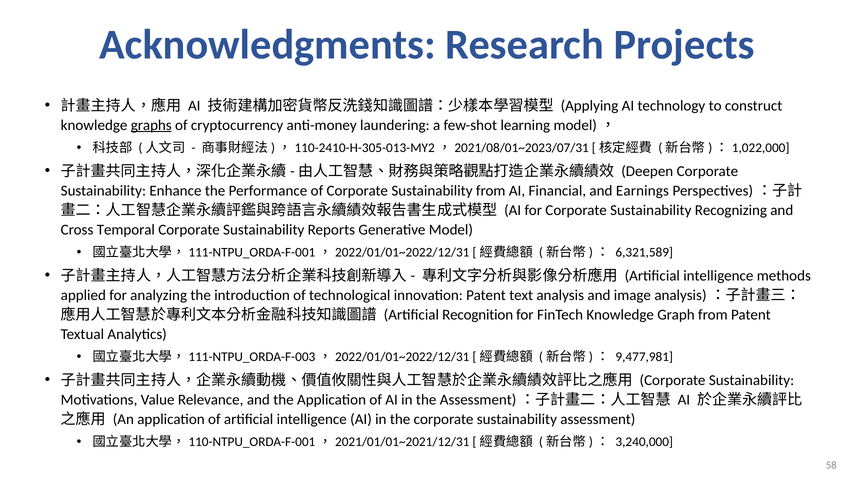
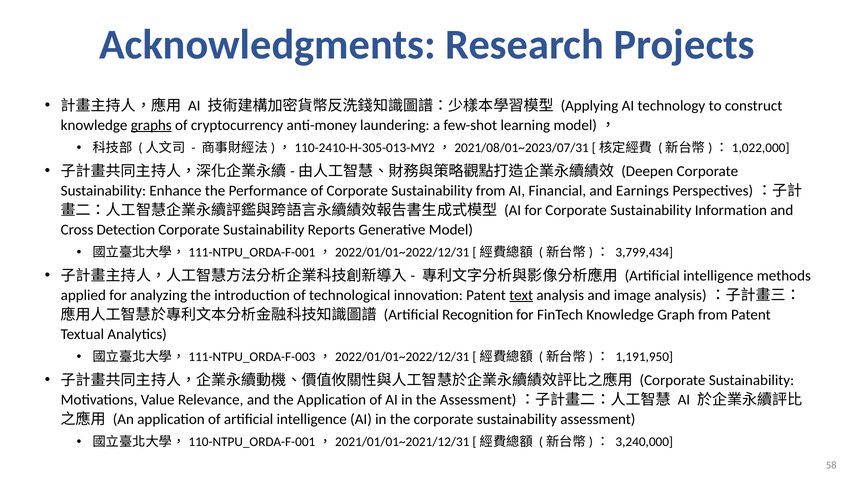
Recognizing: Recognizing -> Information
Temporal: Temporal -> Detection
6,321,589: 6,321,589 -> 3,799,434
text underline: none -> present
9,477,981: 9,477,981 -> 1,191,950
